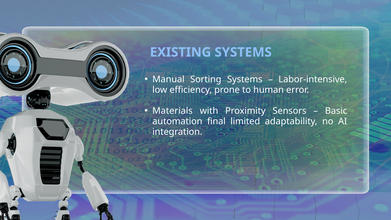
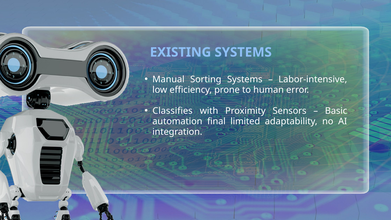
Materials: Materials -> Classifies
